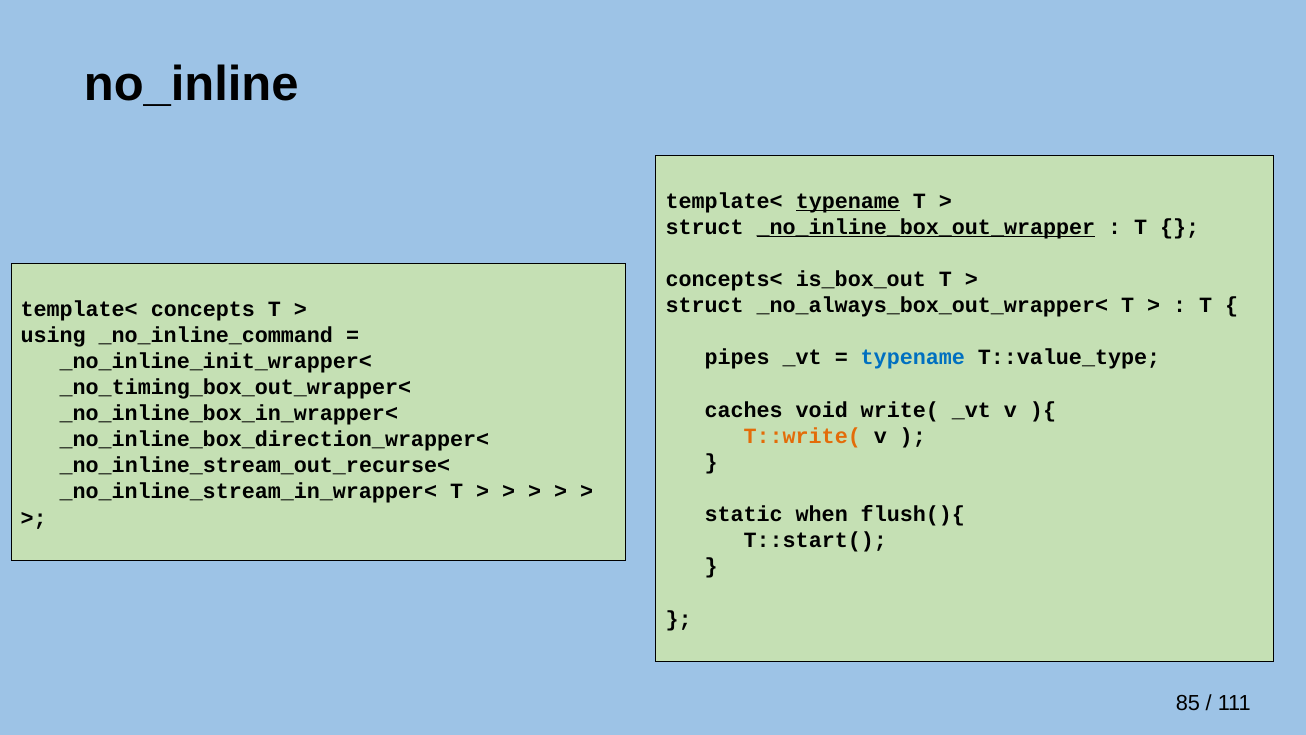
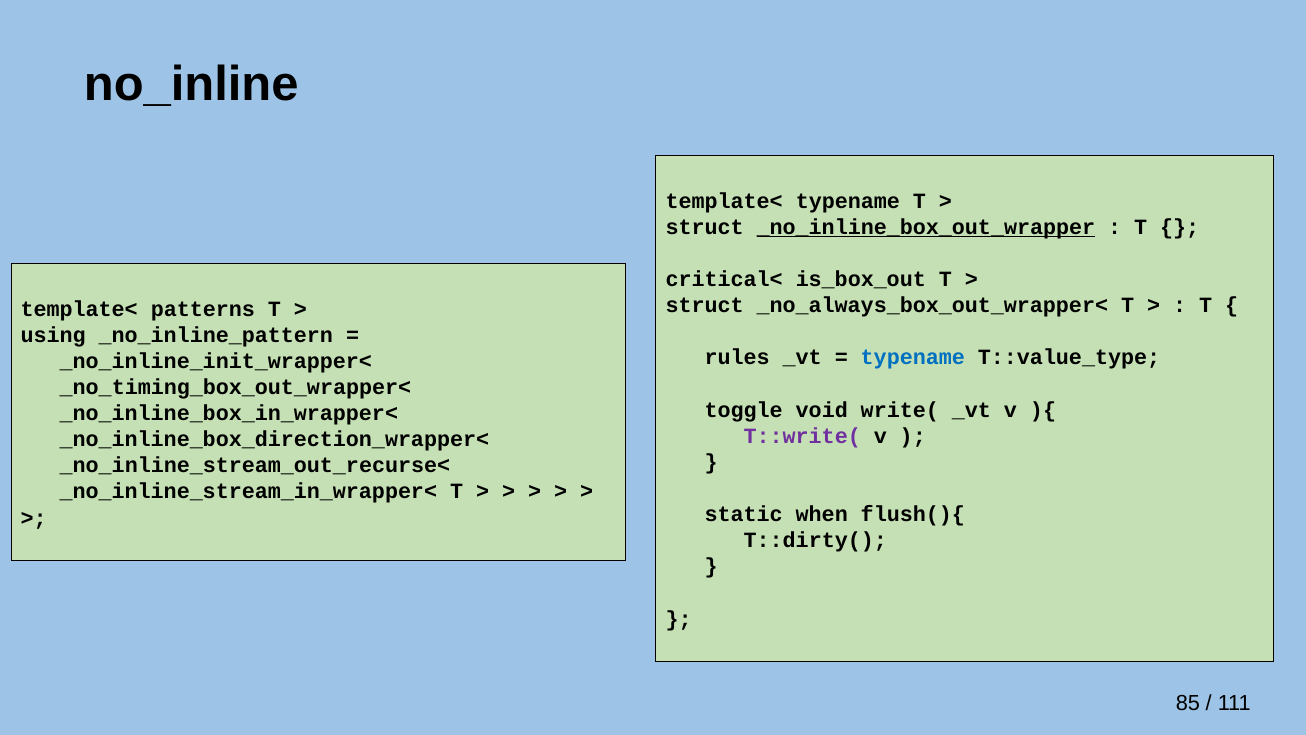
typename at (848, 201) underline: present -> none
concepts<: concepts< -> critical<
concepts: concepts -> patterns
_no_inline_command: _no_inline_command -> _no_inline_pattern
pipes: pipes -> rules
caches: caches -> toggle
T::write( colour: orange -> purple
T::start(: T::start( -> T::dirty(
